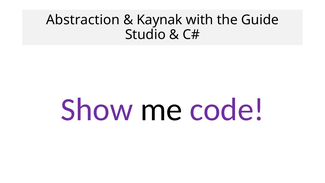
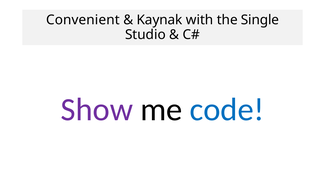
Abstraction: Abstraction -> Convenient
Guide: Guide -> Single
code colour: purple -> blue
